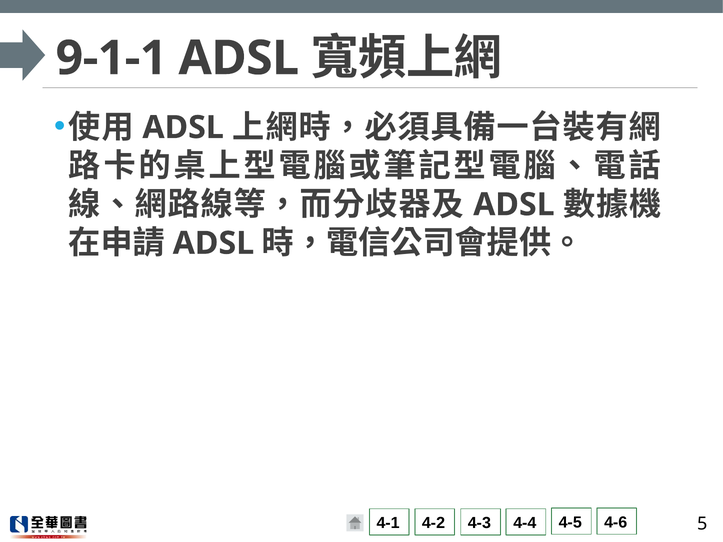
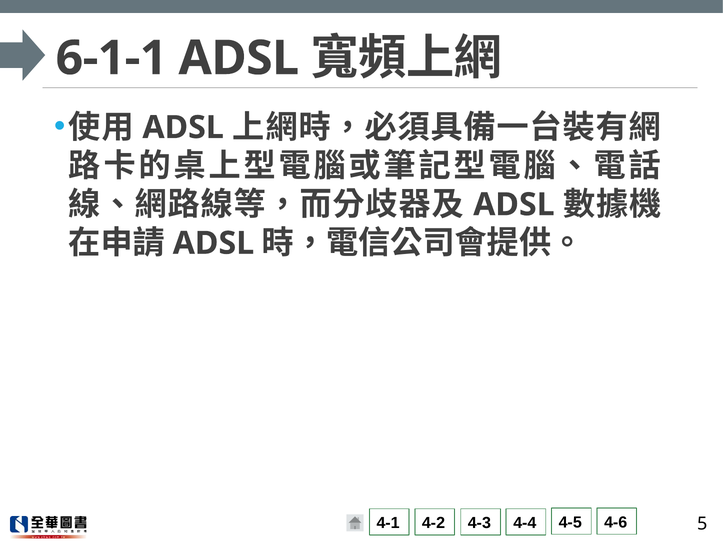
9-1-1: 9-1-1 -> 6-1-1
